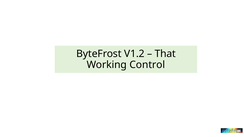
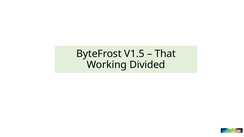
V1.2: V1.2 -> V1.5
Control: Control -> Divided
